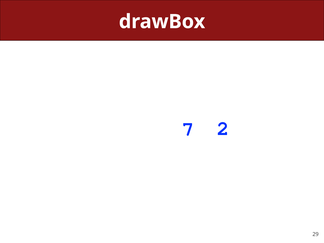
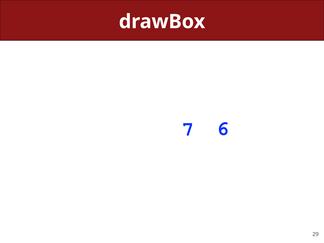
2: 2 -> 6
